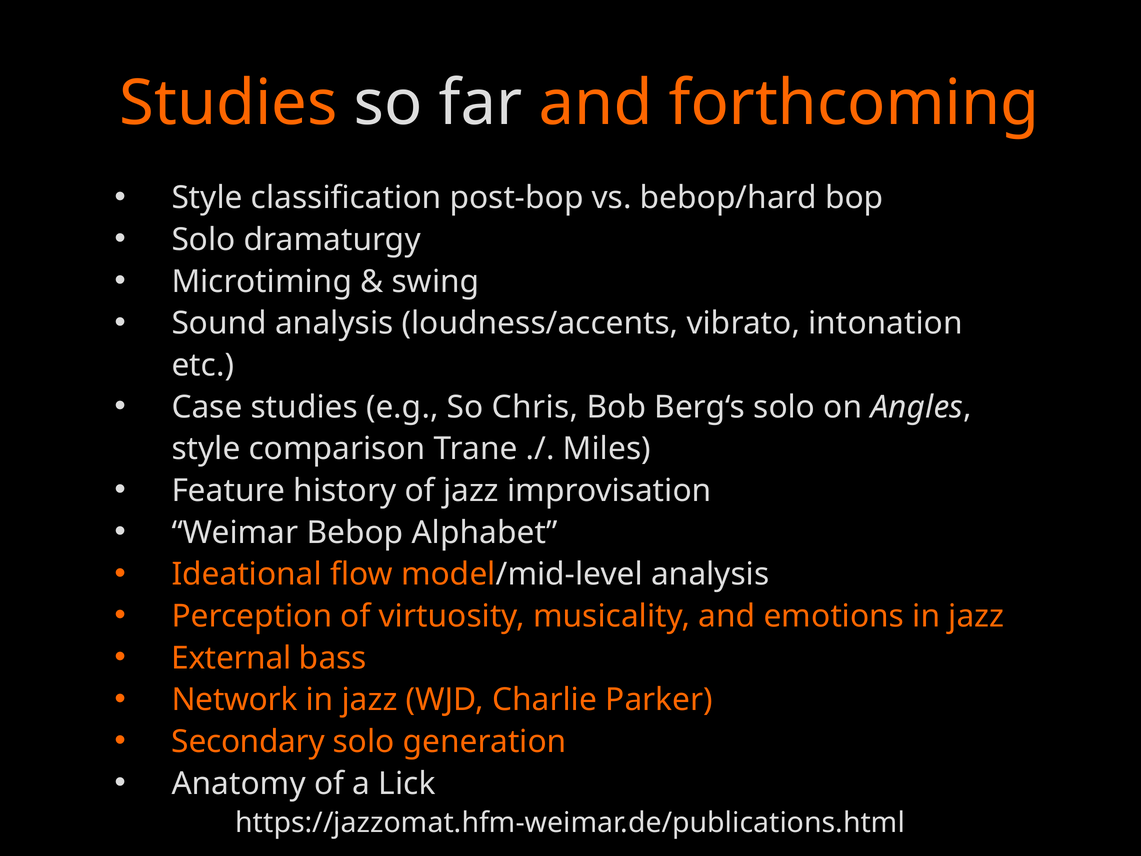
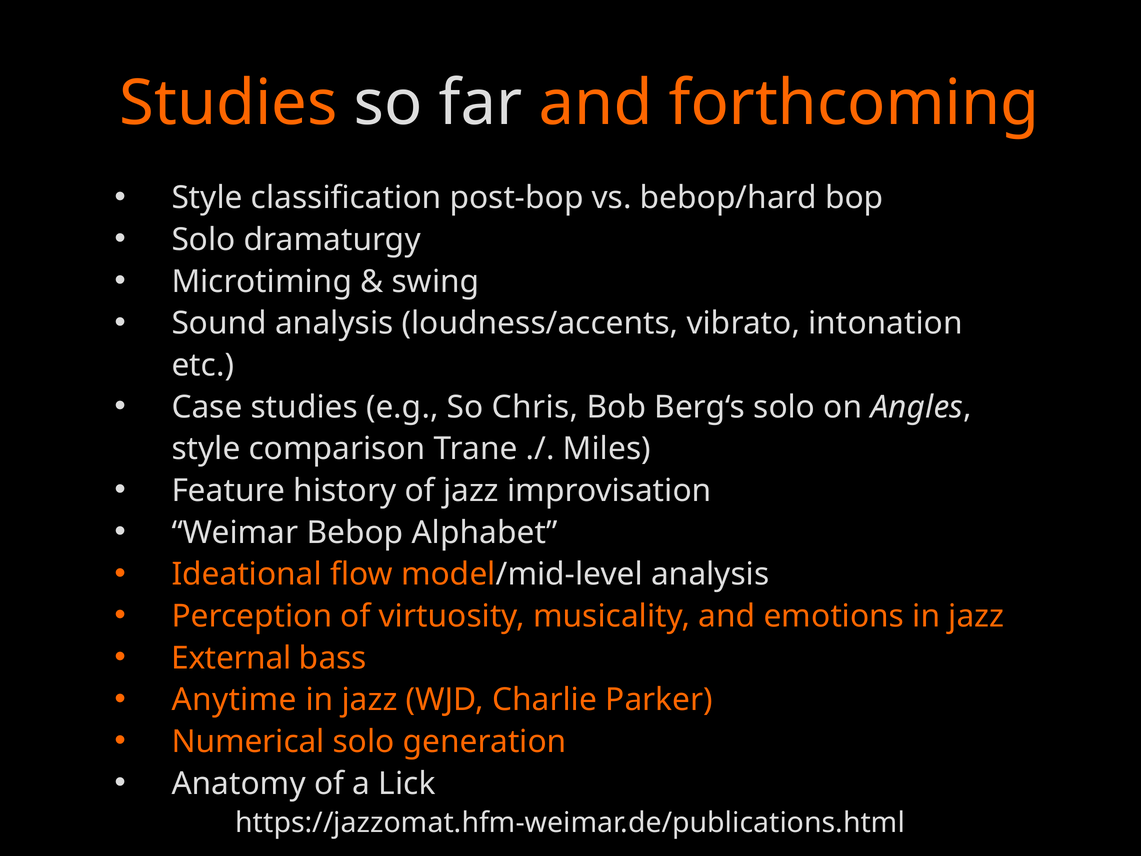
Network: Network -> Anytime
Secondary: Secondary -> Numerical
